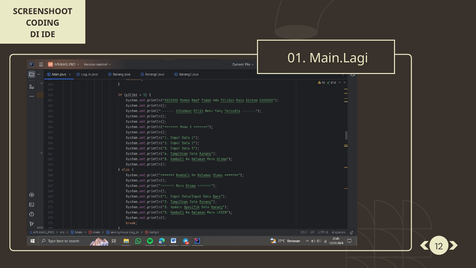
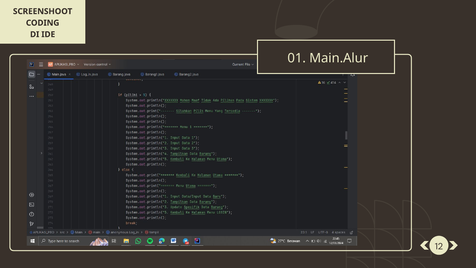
Main.Lagi: Main.Lagi -> Main.Alur
